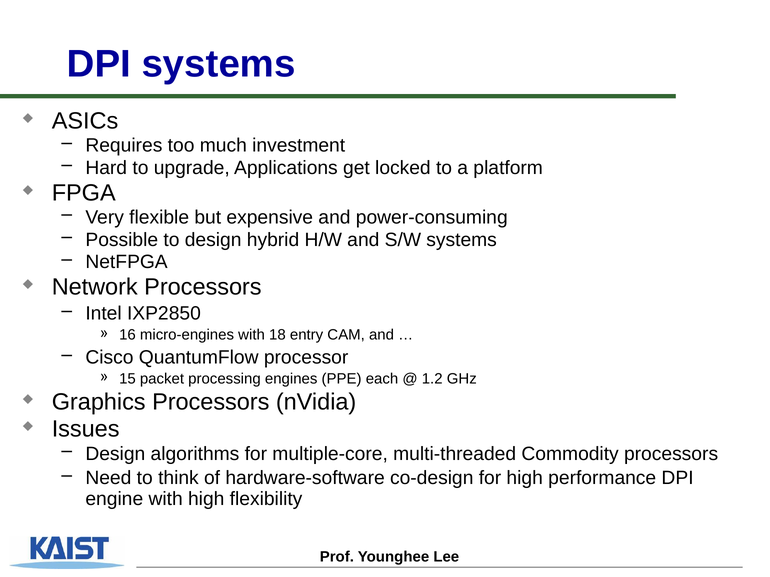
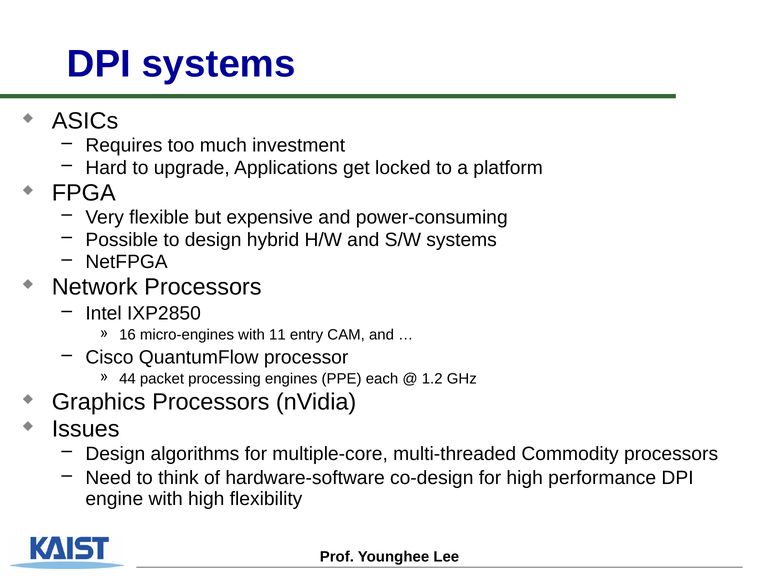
18: 18 -> 11
15: 15 -> 44
